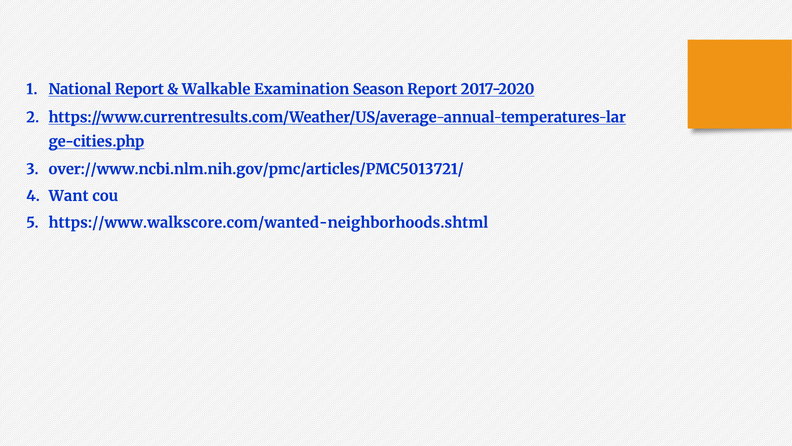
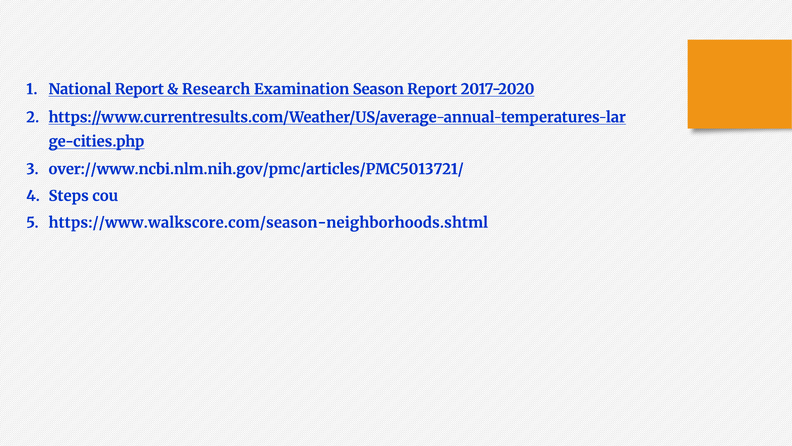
Walkable: Walkable -> Research
Want: Want -> Steps
https://www.walkscore.com/wanted-neighborhoods.shtml: https://www.walkscore.com/wanted-neighborhoods.shtml -> https://www.walkscore.com/season-neighborhoods.shtml
